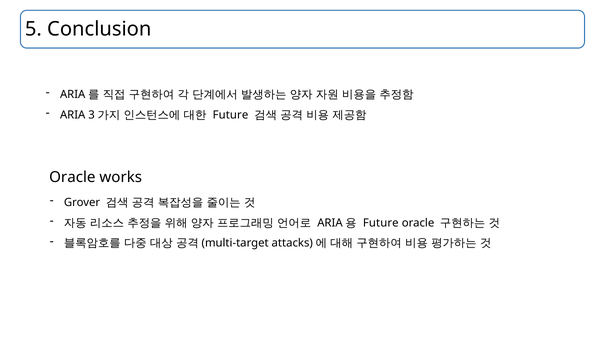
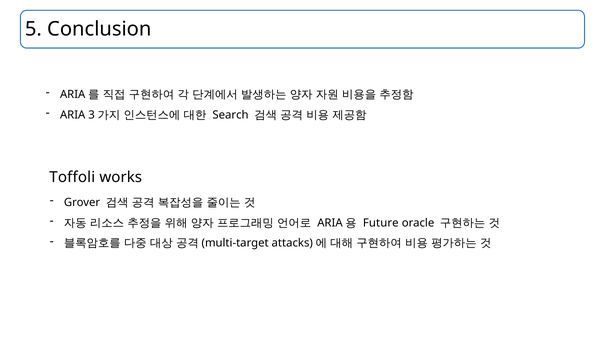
Future at (230, 115): Future -> Search
Oracle at (72, 178): Oracle -> Toffoli
